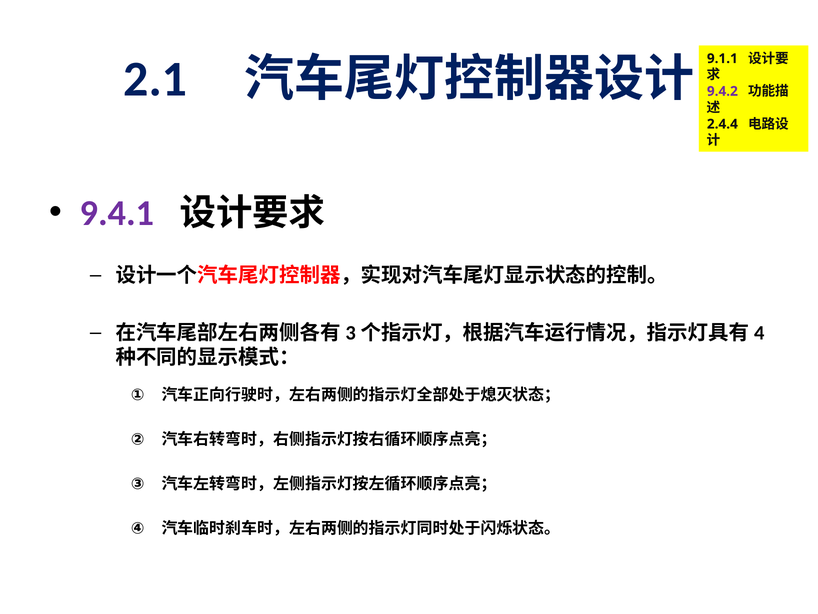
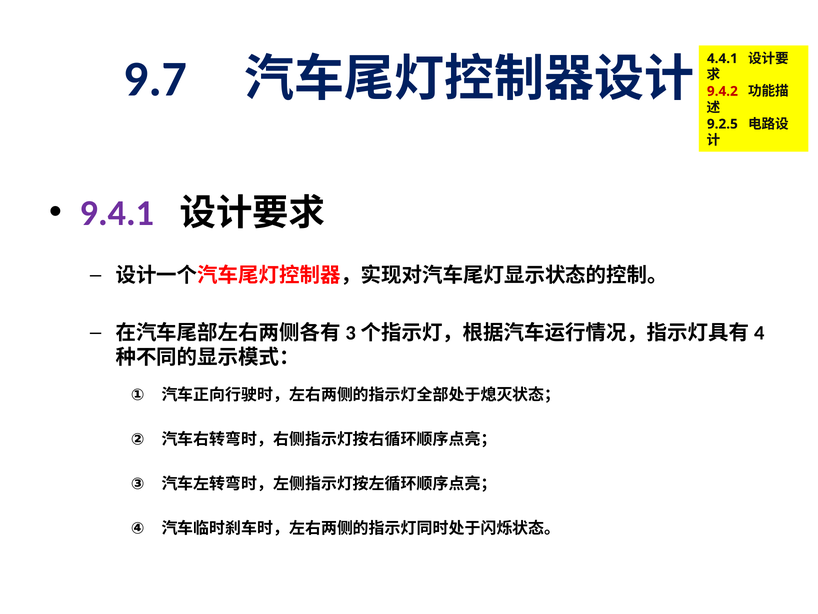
9.1.1: 9.1.1 -> 4.4.1
2.1: 2.1 -> 9.7
9.4.2 colour: purple -> red
2.4.4: 2.4.4 -> 9.2.5
